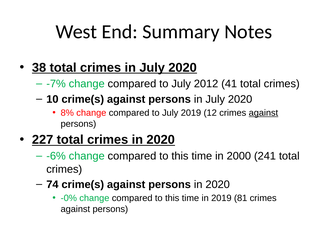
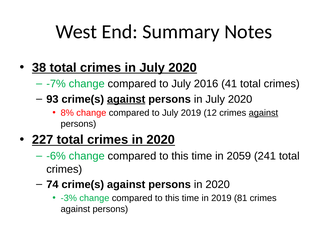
2012: 2012 -> 2016
10: 10 -> 93
against at (126, 99) underline: none -> present
2000: 2000 -> 2059
-0%: -0% -> -3%
